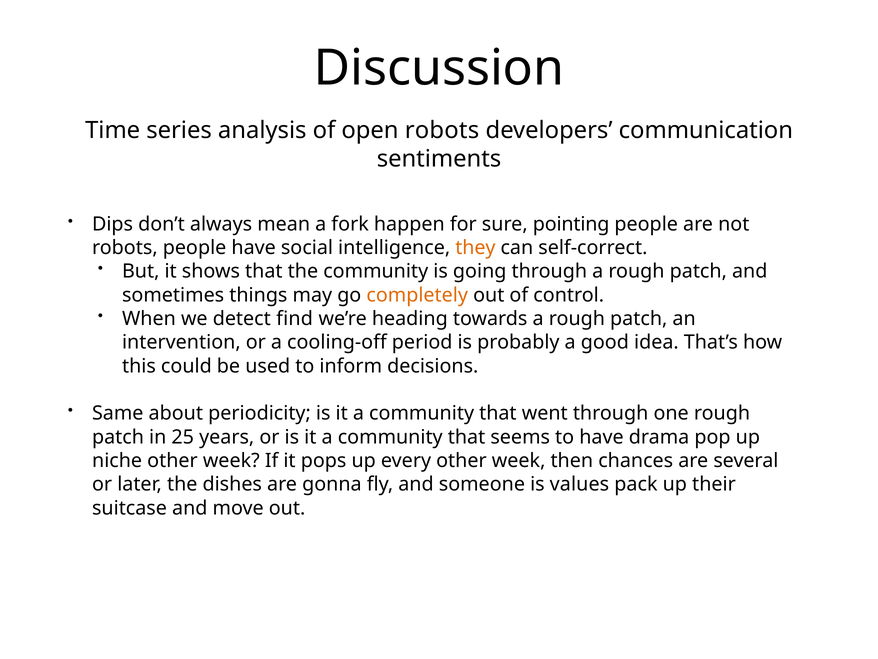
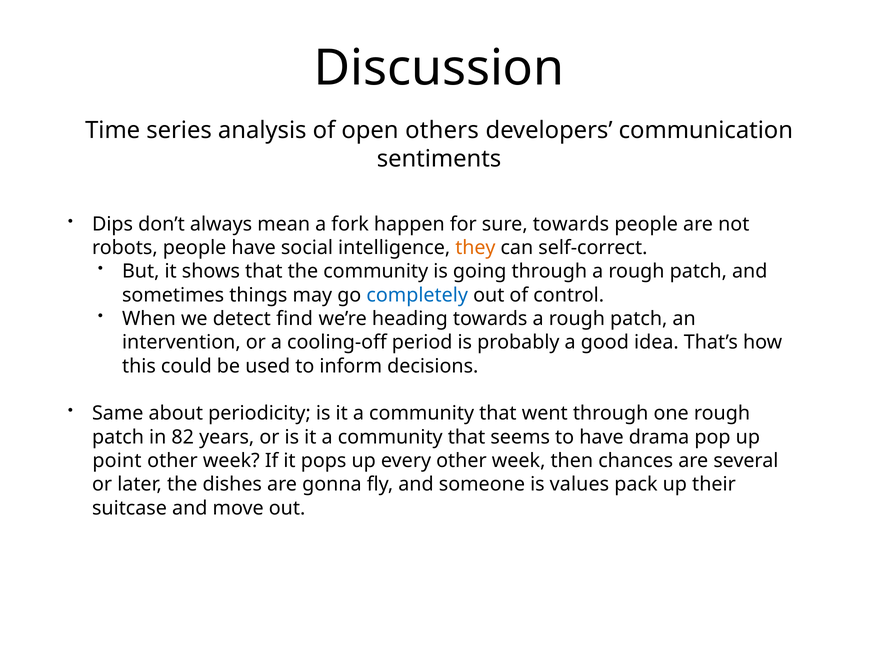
open robots: robots -> others
sure pointing: pointing -> towards
completely colour: orange -> blue
25: 25 -> 82
niche: niche -> point
